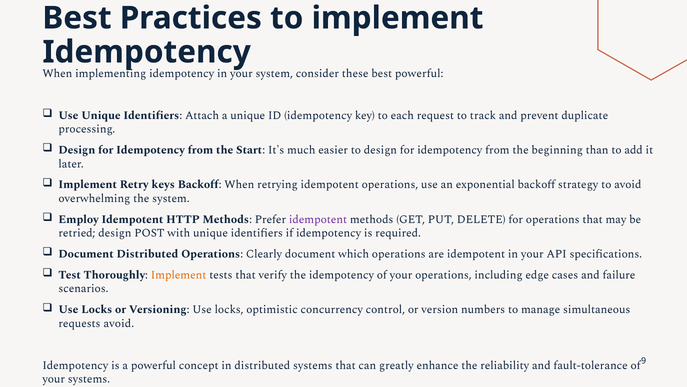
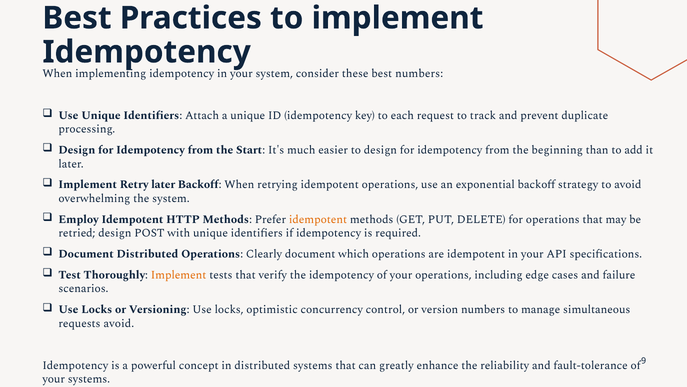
best powerful: powerful -> numbers
Retry keys: keys -> later
idempotent at (318, 219) colour: purple -> orange
